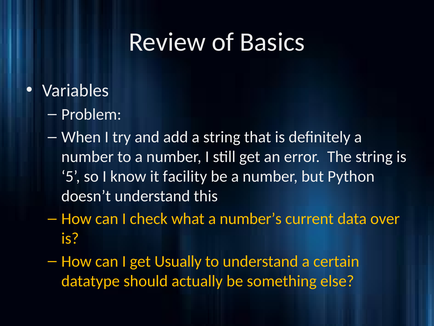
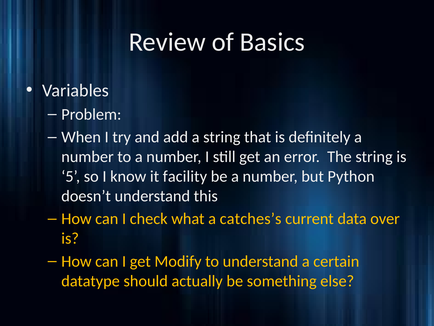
number’s: number’s -> catches’s
Usually: Usually -> Modify
